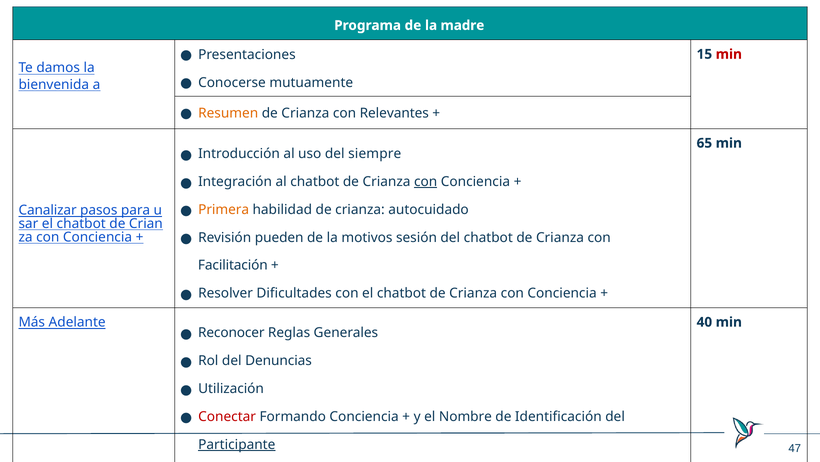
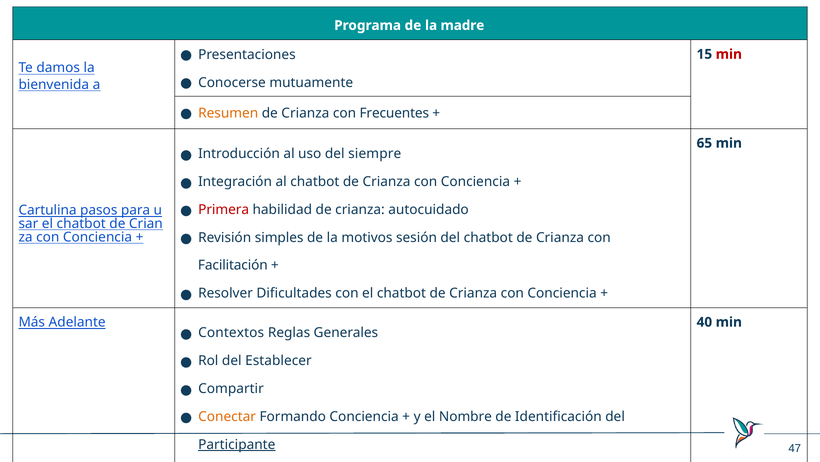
Relevantes: Relevantes -> Frecuentes
con at (426, 181) underline: present -> none
Primera colour: orange -> red
Canalizar: Canalizar -> Cartulina
pueden: pueden -> simples
Reconocer: Reconocer -> Contextos
Denuncias: Denuncias -> Establecer
Utilización: Utilización -> Compartir
Conectar colour: red -> orange
